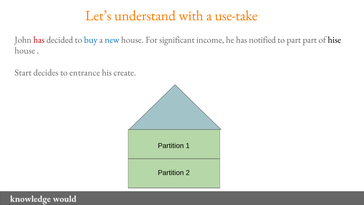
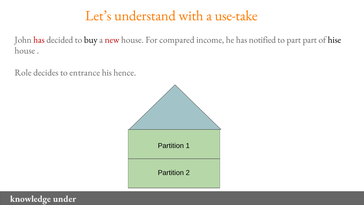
buy colour: blue -> black
new colour: blue -> red
significant: significant -> compared
Start: Start -> Role
create: create -> hence
would: would -> under
